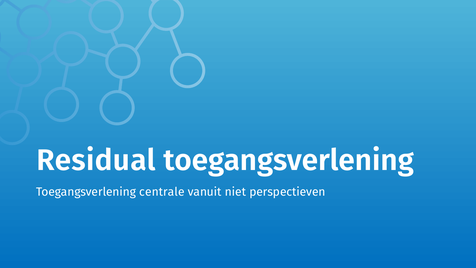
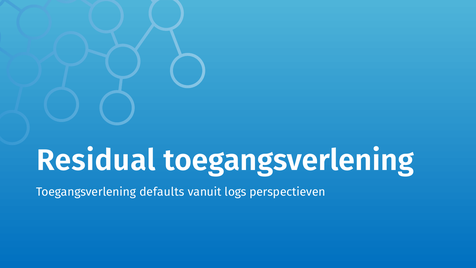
centrale: centrale -> defaults
niet: niet -> logs
